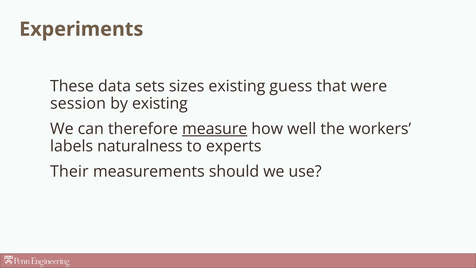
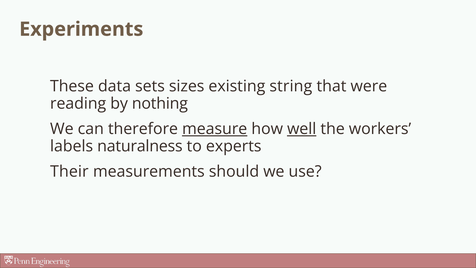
guess: guess -> string
session: session -> reading
by existing: existing -> nothing
well underline: none -> present
